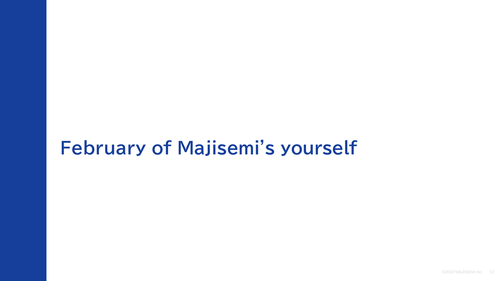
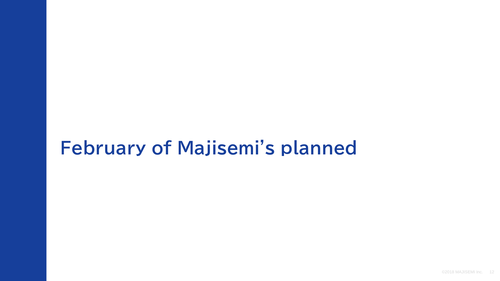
yourself: yourself -> planned
